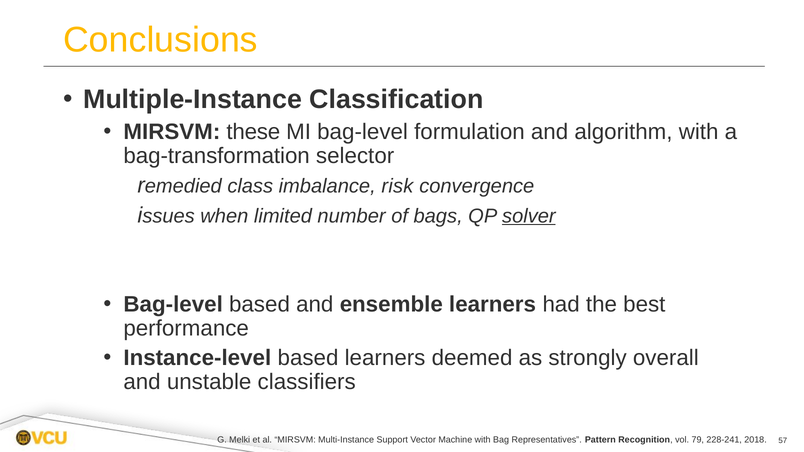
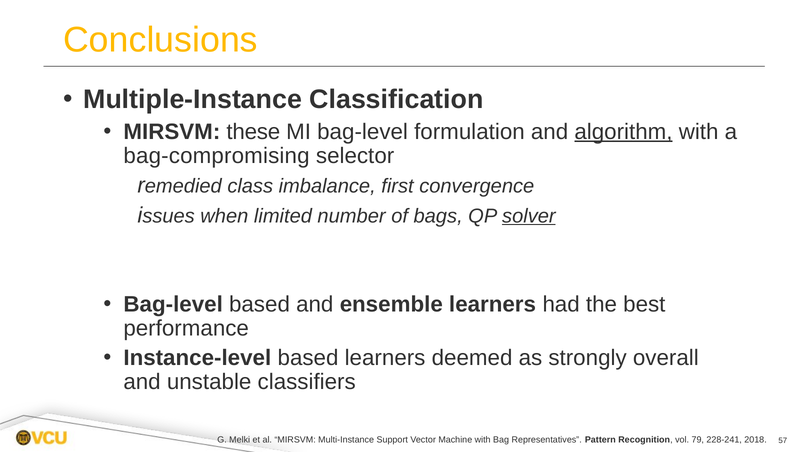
algorithm underline: none -> present
bag-transformation: bag-transformation -> bag-compromising
risk: risk -> first
